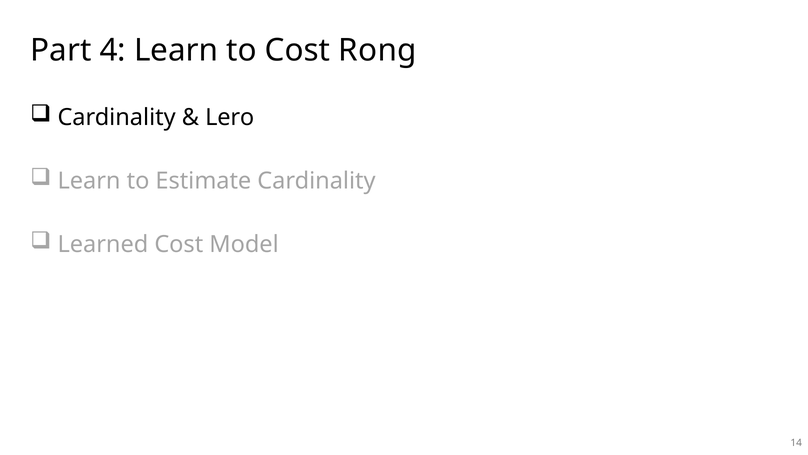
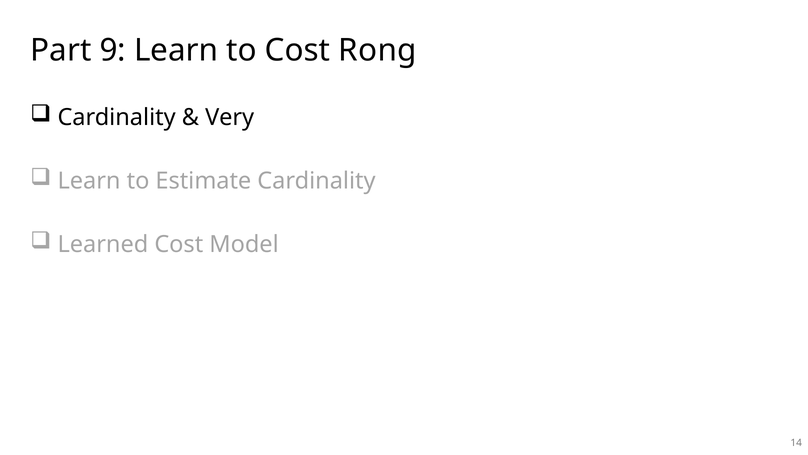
4: 4 -> 9
Lero: Lero -> Very
